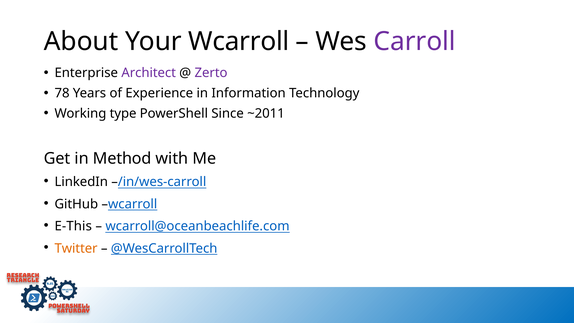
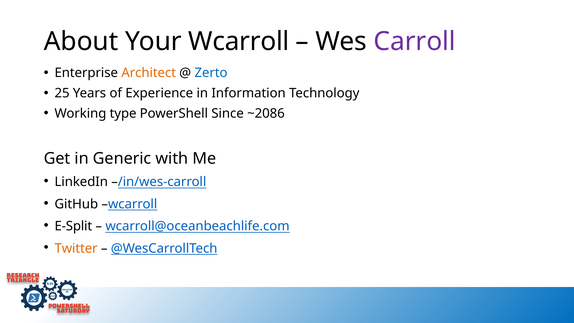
Architect colour: purple -> orange
Zerto colour: purple -> blue
78: 78 -> 25
~2011: ~2011 -> ~2086
Method: Method -> Generic
E-This: E-This -> E-Split
